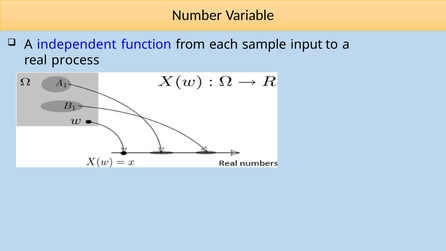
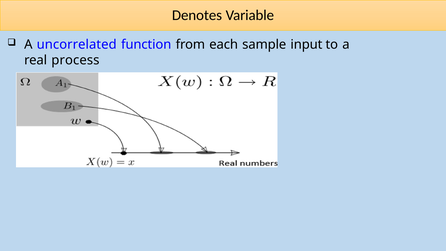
Number: Number -> Denotes
independent: independent -> uncorrelated
